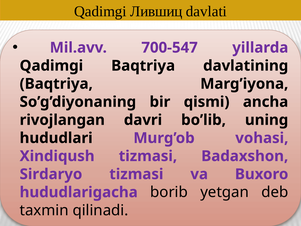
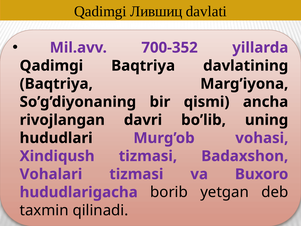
700-547: 700-547 -> 700-352
Sirdaryo: Sirdaryo -> Vohalari
